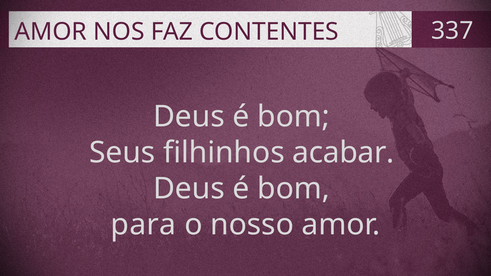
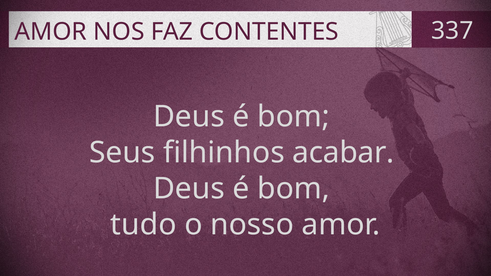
para: para -> tudo
